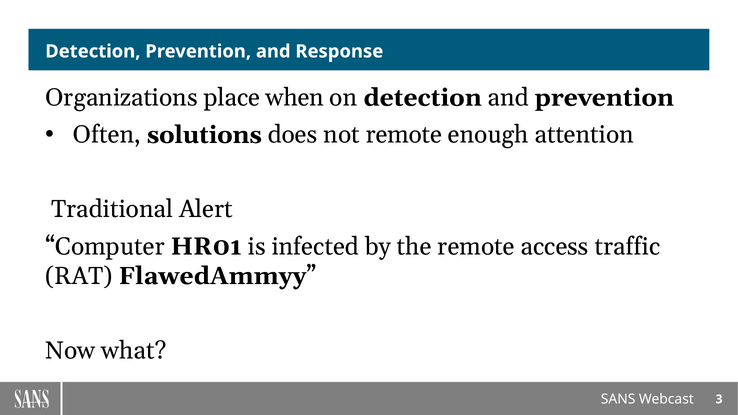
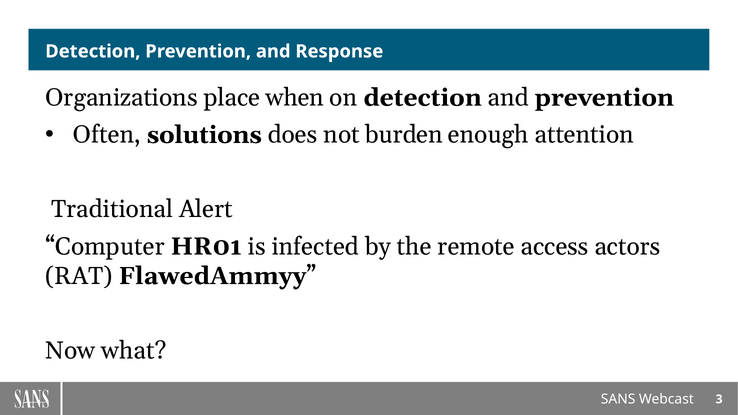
not remote: remote -> burden
traffic: traffic -> actors
